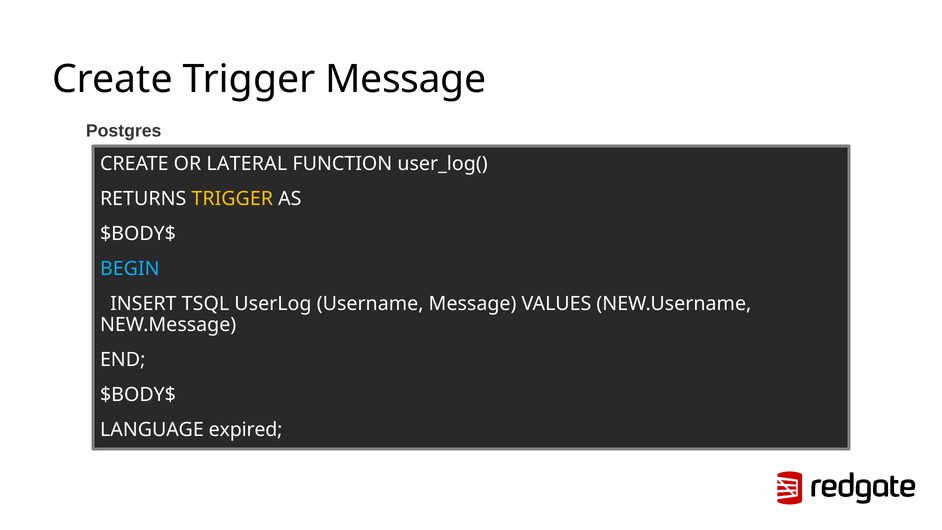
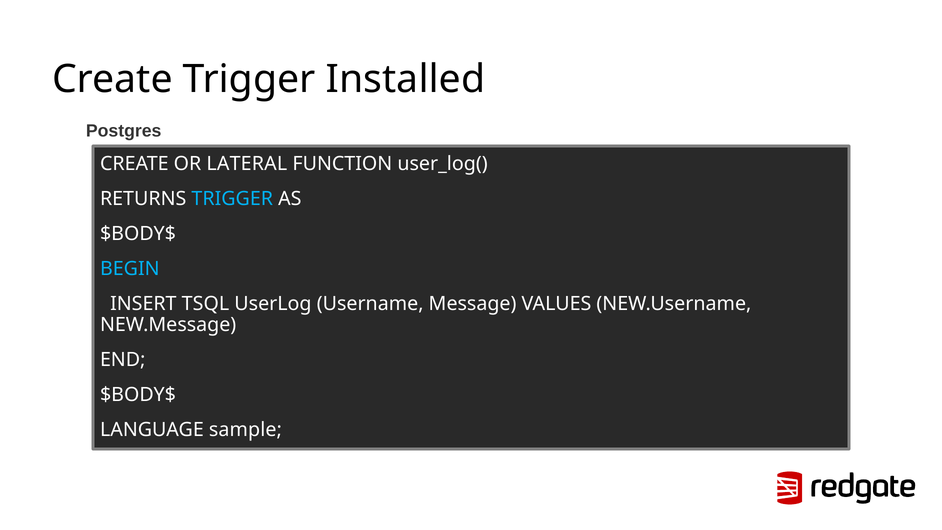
Trigger Message: Message -> Installed
TRIGGER at (232, 199) colour: yellow -> light blue
expired: expired -> sample
